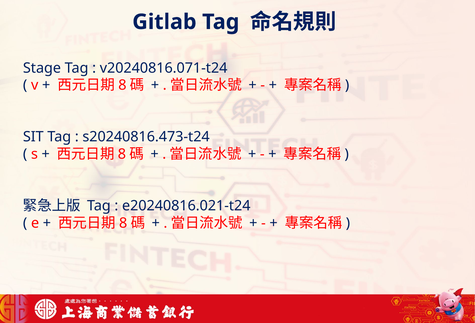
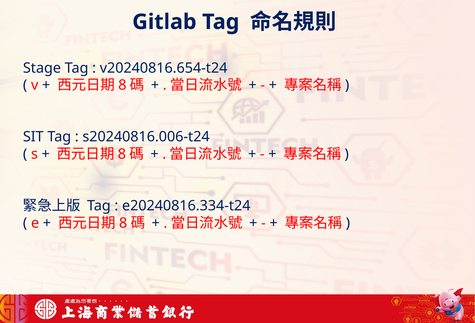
v20240816.071-t24: v20240816.071-t24 -> v20240816.654-t24
s20240816.473-t24: s20240816.473-t24 -> s20240816.006-t24
e20240816.021-t24: e20240816.021-t24 -> e20240816.334-t24
